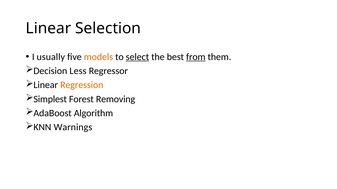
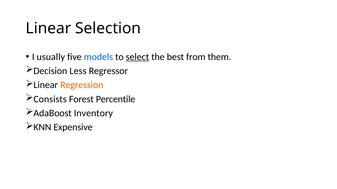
models colour: orange -> blue
from underline: present -> none
Simplest: Simplest -> Consists
Removing: Removing -> Percentile
Algorithm: Algorithm -> Inventory
Warnings: Warnings -> Expensive
